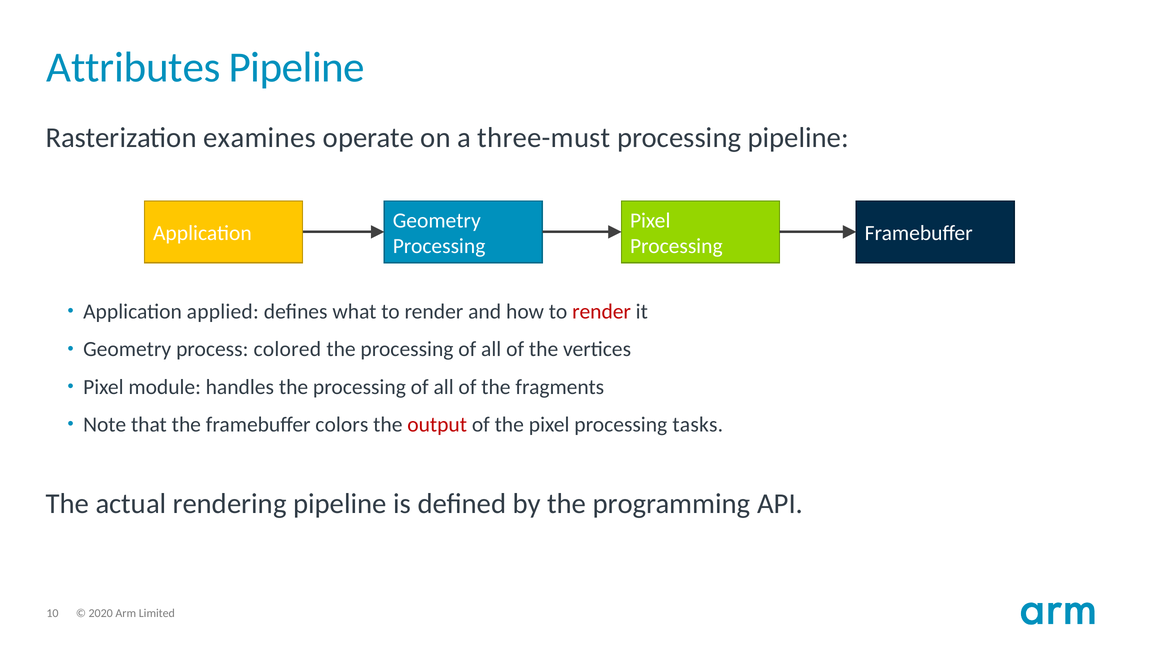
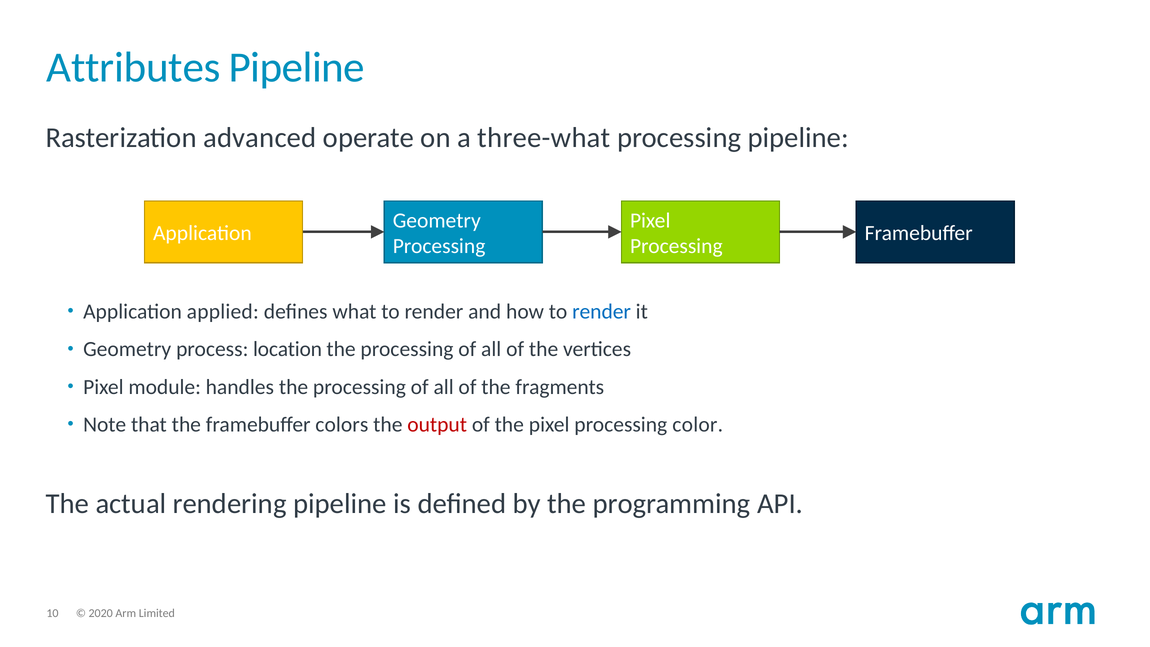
examines: examines -> advanced
three-must: three-must -> three-what
render at (602, 312) colour: red -> blue
colored: colored -> location
tasks: tasks -> color
